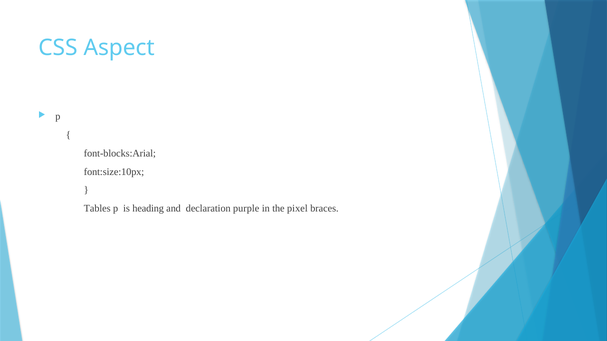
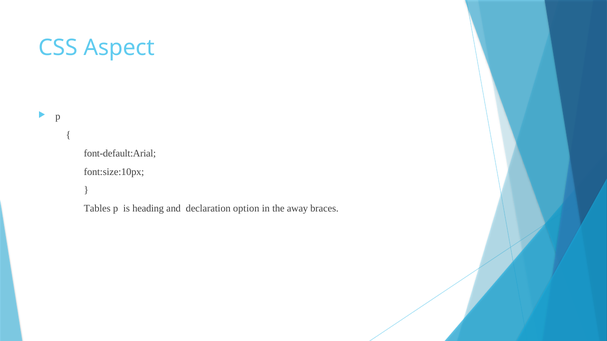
font-blocks:Arial: font-blocks:Arial -> font-default:Arial
purple: purple -> option
pixel: pixel -> away
